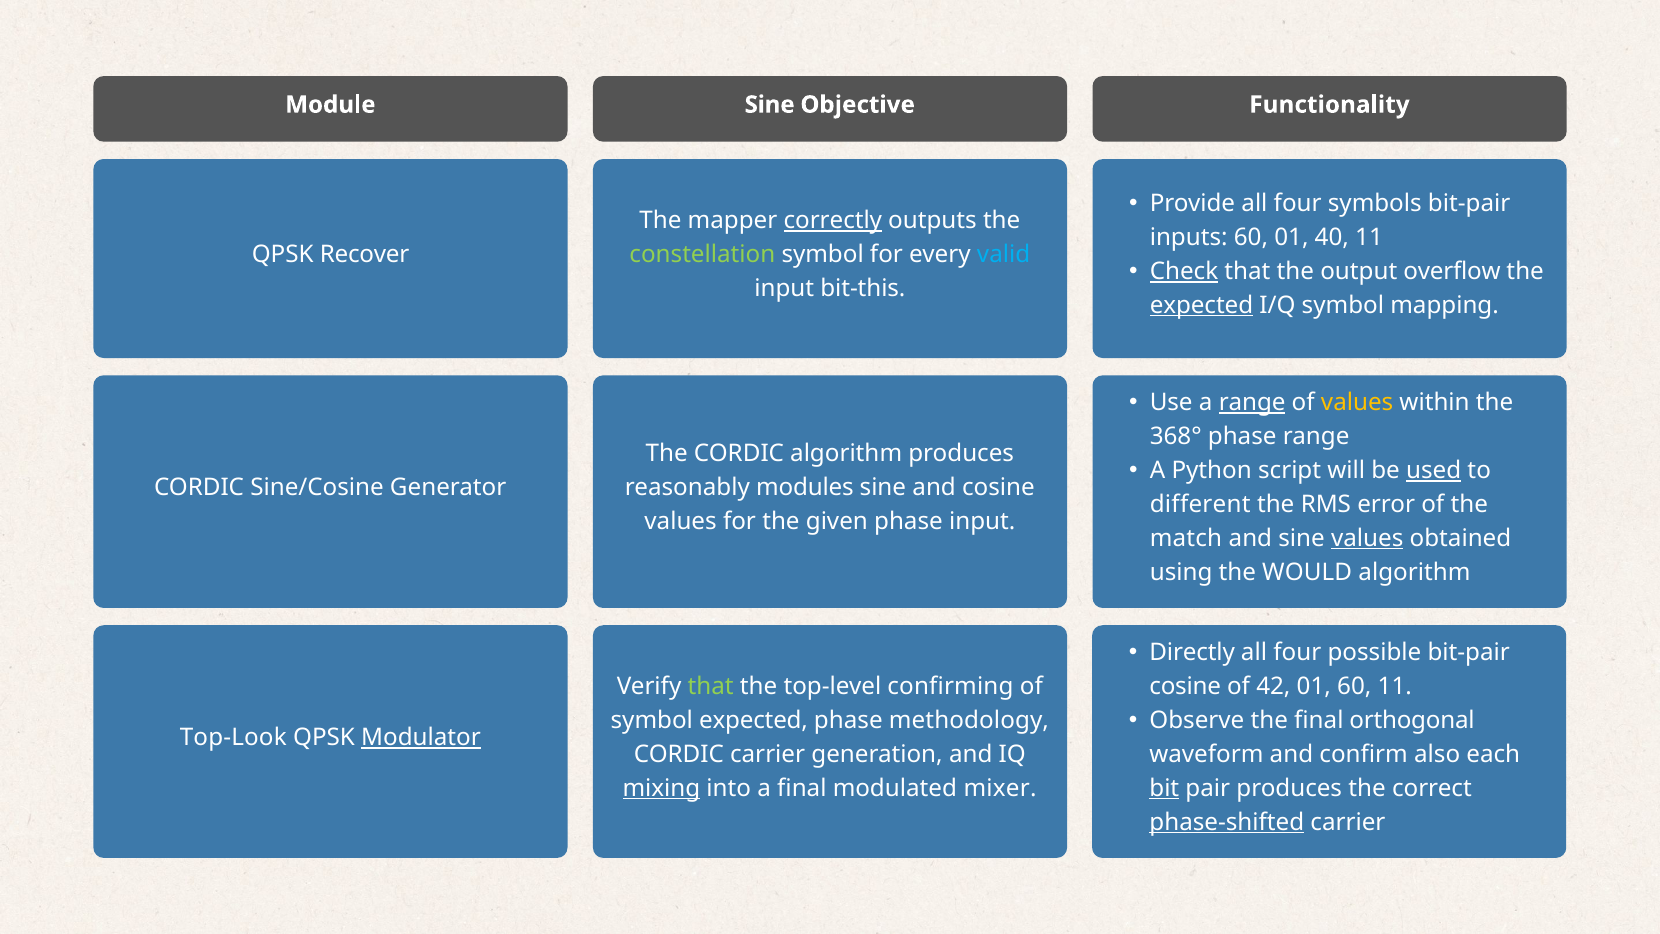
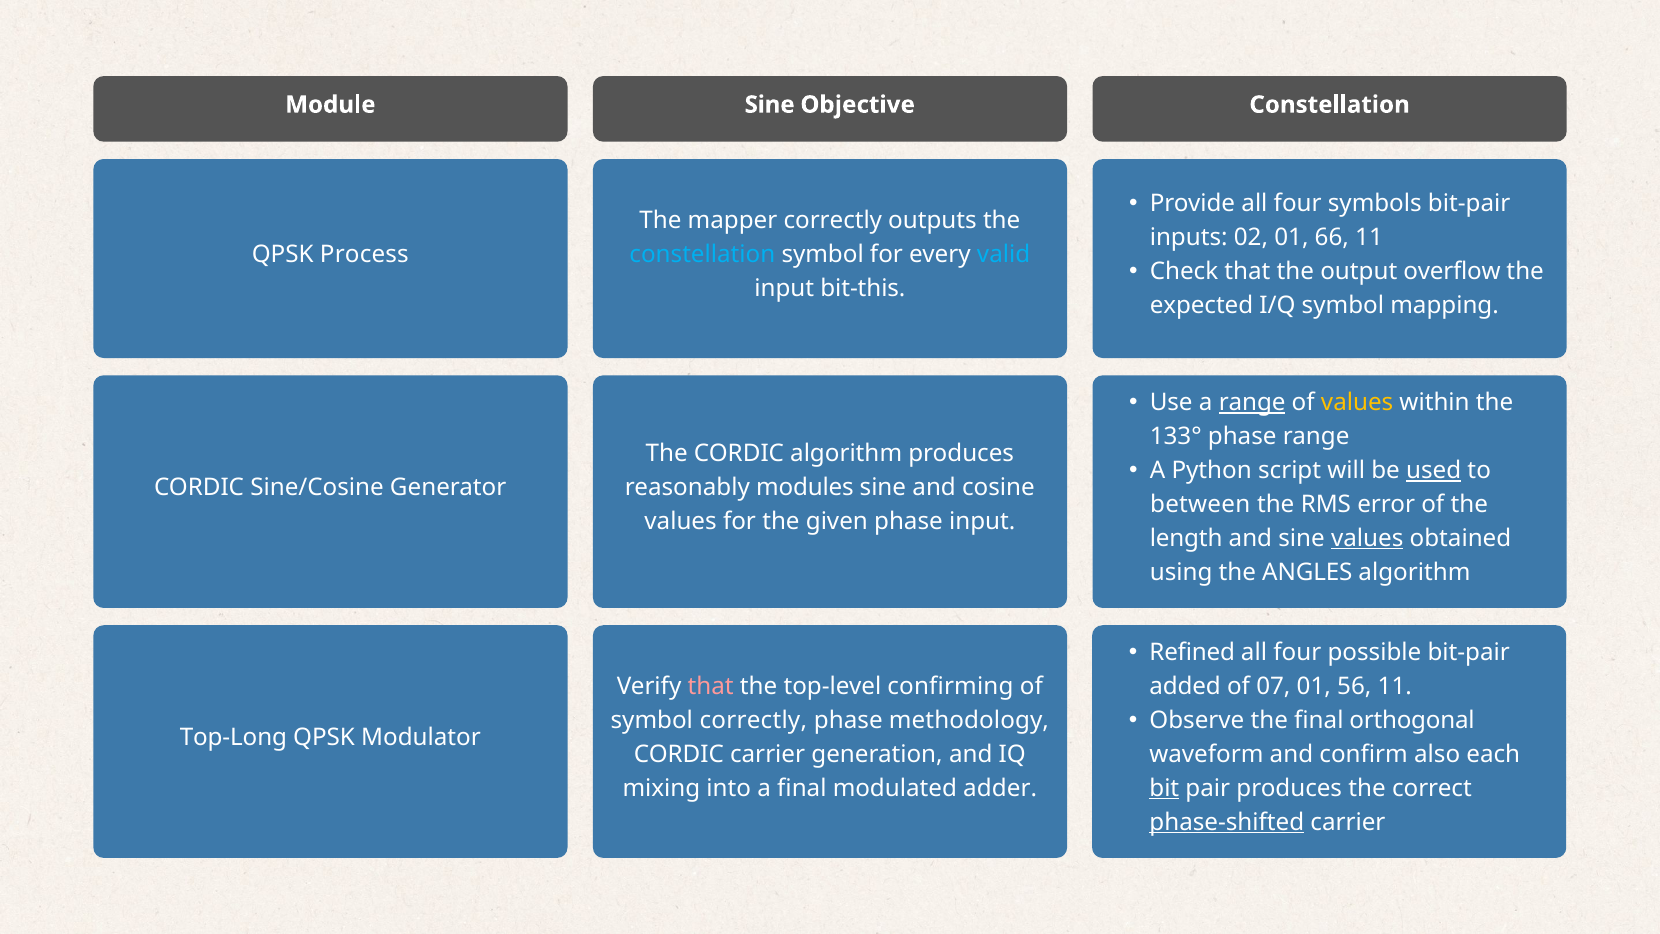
Objective Functionality: Functionality -> Constellation
correctly at (833, 220) underline: present -> none
inputs 60: 60 -> 02
40: 40 -> 66
Recover: Recover -> Process
constellation at (702, 254) colour: light green -> light blue
Check underline: present -> none
expected at (1201, 305) underline: present -> none
368°: 368° -> 133°
different: different -> between
match: match -> length
WOULD: WOULD -> ANGLES
Directly: Directly -> Refined
that at (711, 686) colour: light green -> pink
cosine at (1185, 686): cosine -> added
42: 42 -> 07
01 60: 60 -> 56
symbol expected: expected -> correctly
Top-Look: Top-Look -> Top-Long
Modulator underline: present -> none
mixing underline: present -> none
mixer: mixer -> adder
